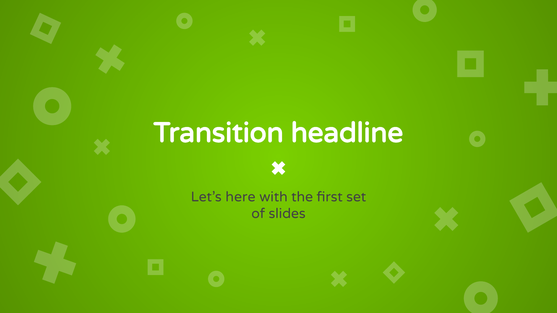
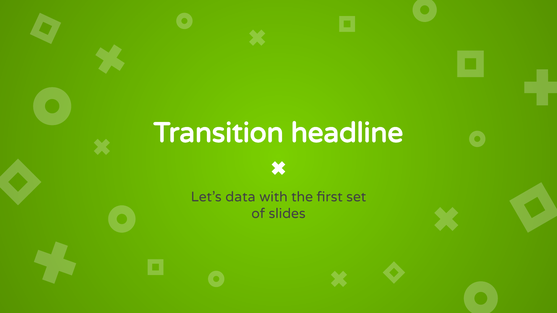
here: here -> data
